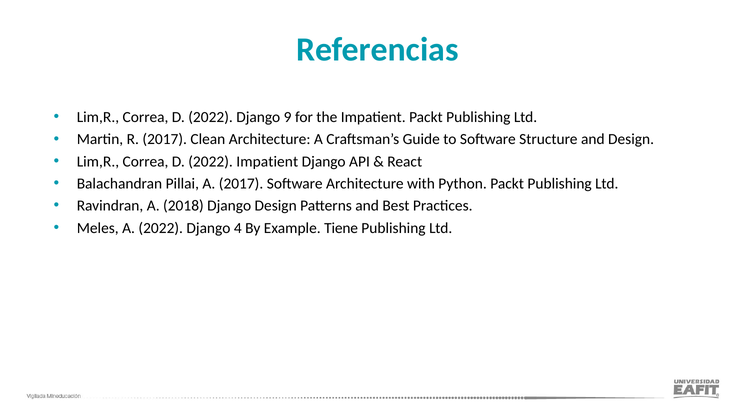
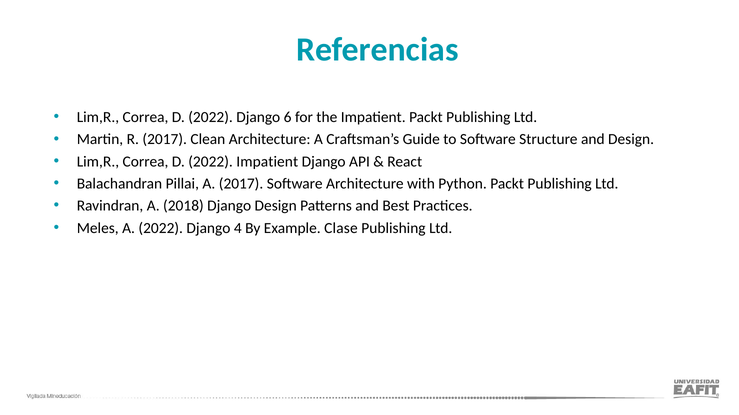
9: 9 -> 6
Tiene: Tiene -> Clase
